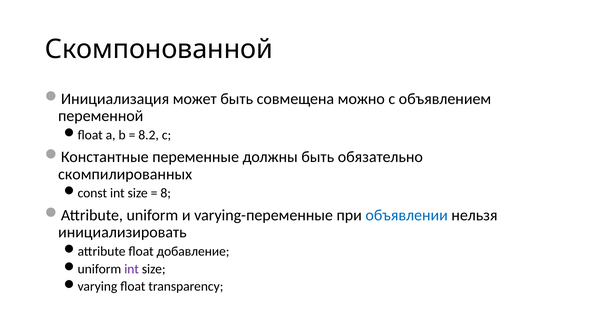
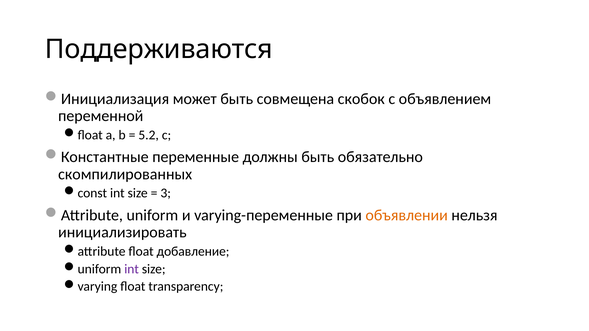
Скомпонованной: Скомпонованной -> Поддерживаются
можно: можно -> скобок
8.2: 8.2 -> 5.2
8: 8 -> 3
объявлении colour: blue -> orange
